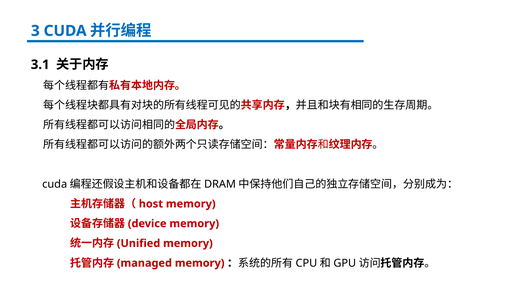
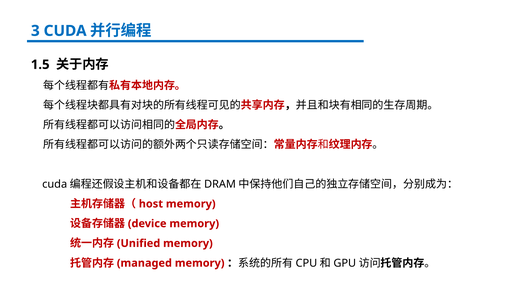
3.1: 3.1 -> 1.5
